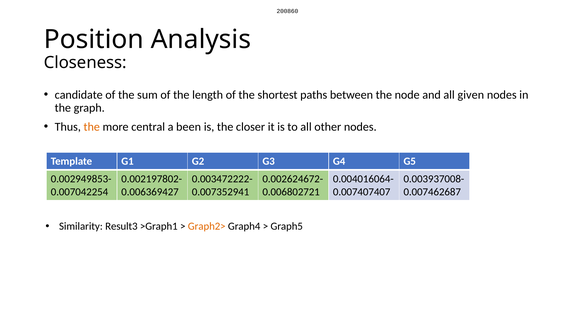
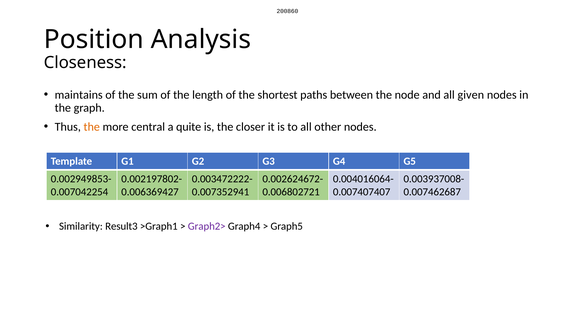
candidate: candidate -> maintains
been: been -> quite
Graph2> colour: orange -> purple
